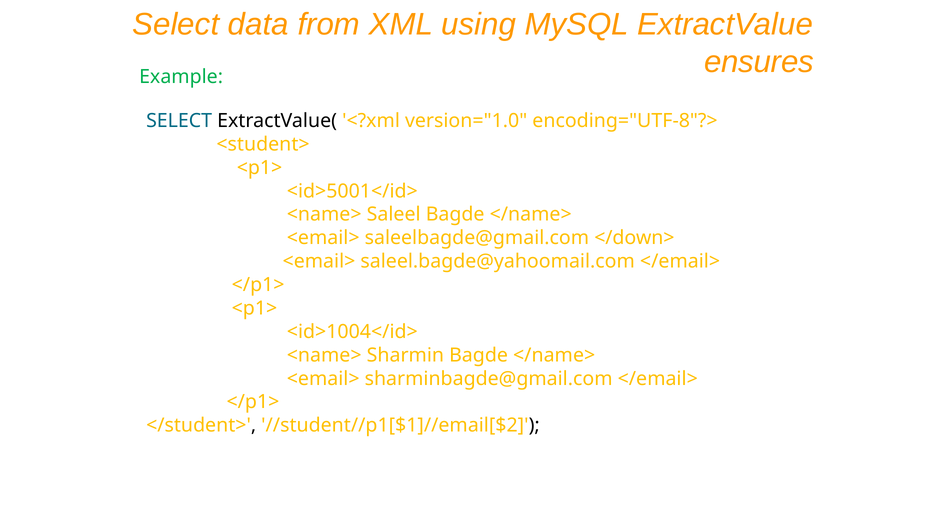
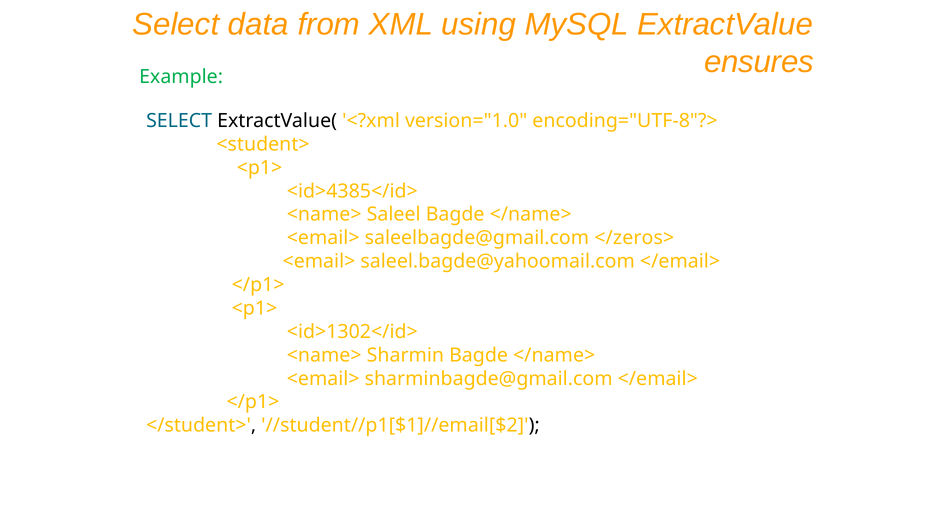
<id>5001</id>: <id>5001</id> -> <id>4385</id>
</down>: </down> -> </zeros>
<id>1004</id>: <id>1004</id> -> <id>1302</id>
